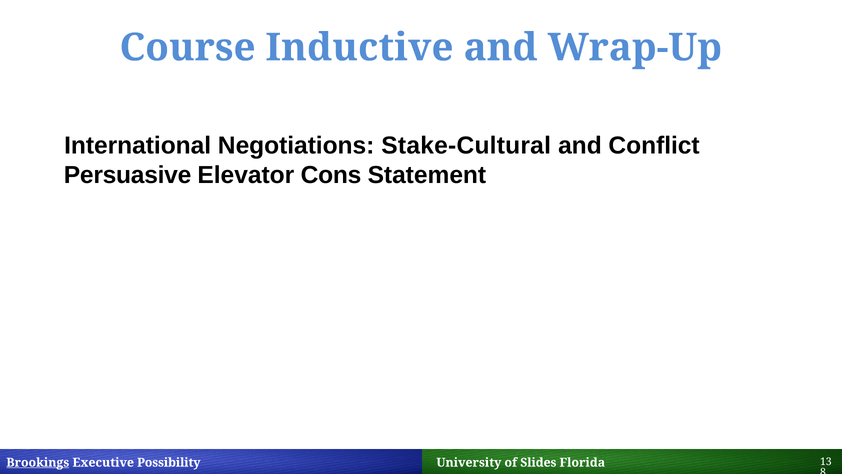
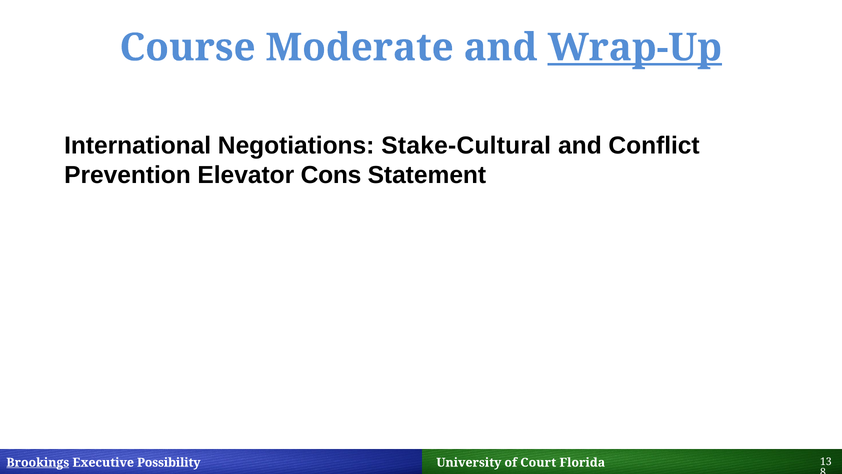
Inductive: Inductive -> Moderate
Wrap-Up underline: none -> present
Persuasive: Persuasive -> Prevention
Slides: Slides -> Court
